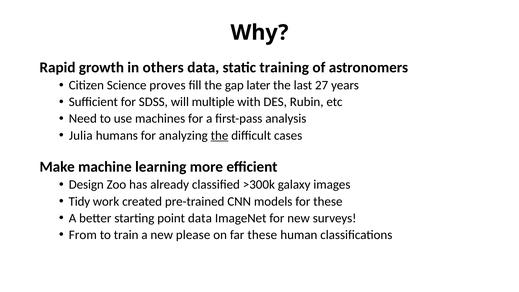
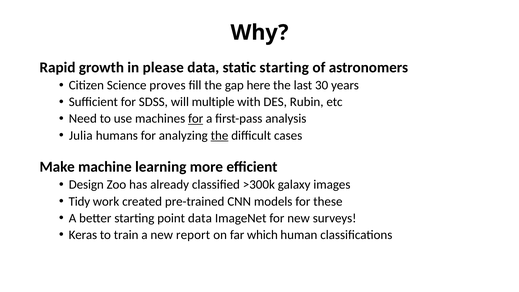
others: others -> please
static training: training -> starting
later: later -> here
27: 27 -> 30
for at (196, 119) underline: none -> present
From: From -> Keras
please: please -> report
far these: these -> which
